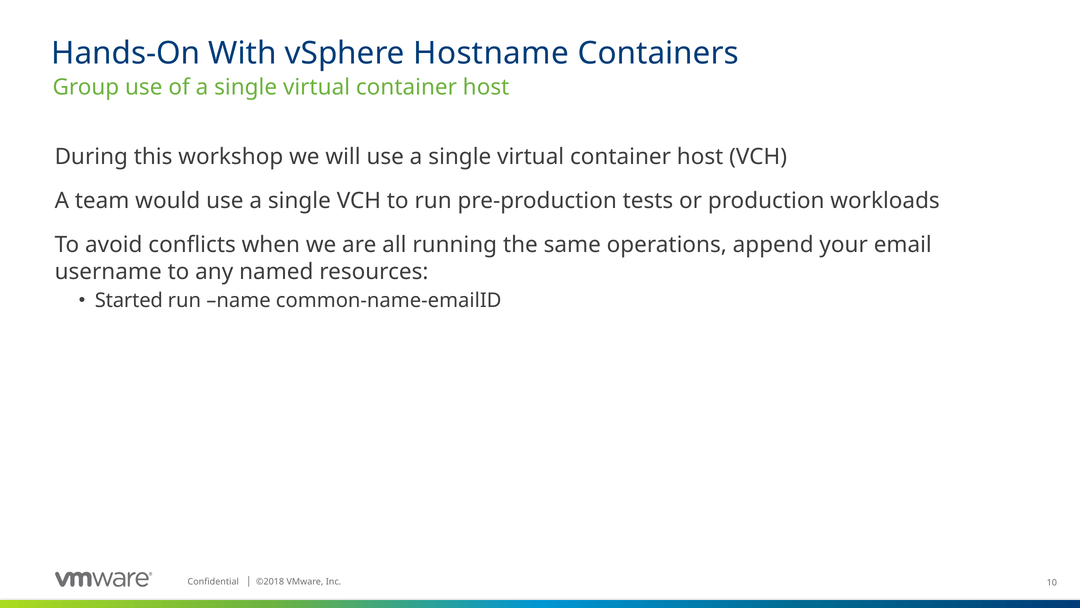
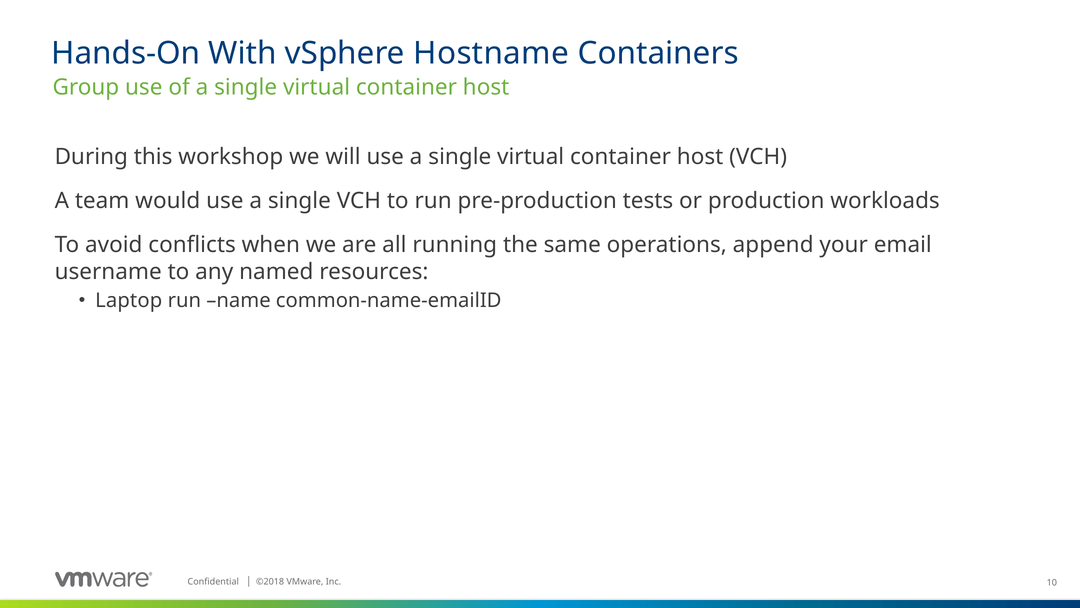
Started: Started -> Laptop
